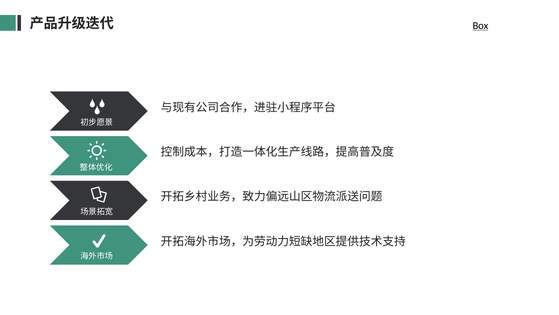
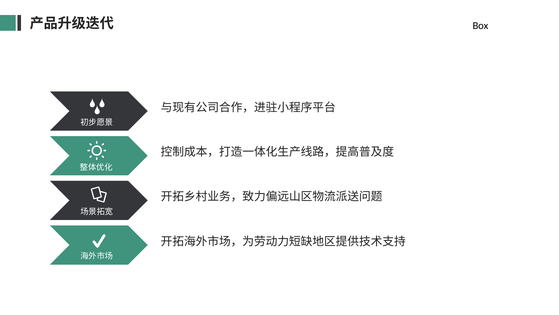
Box underline: present -> none
